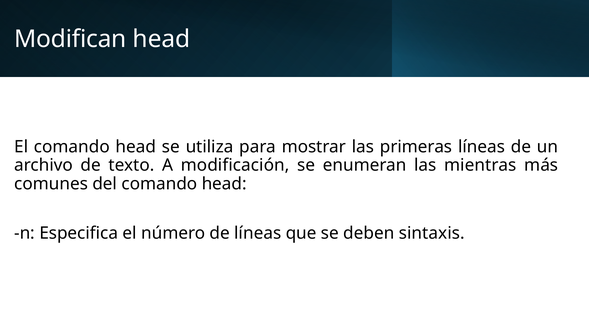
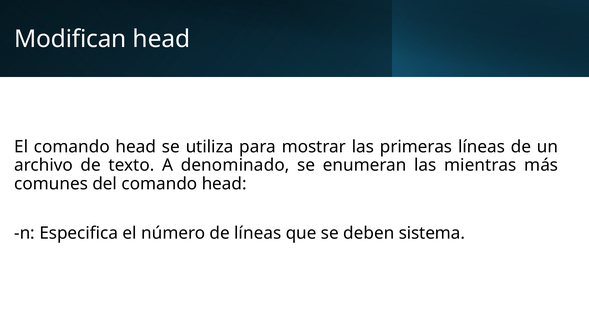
modificación: modificación -> denominado
sintaxis: sintaxis -> sistema
